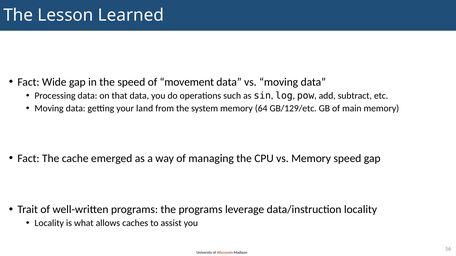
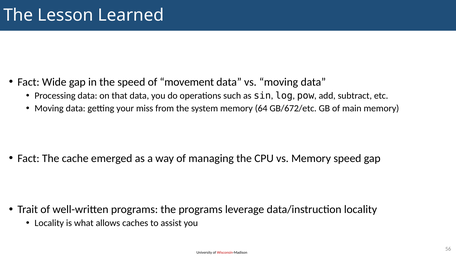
land: land -> miss
GB/129/etc: GB/129/etc -> GB/672/etc
